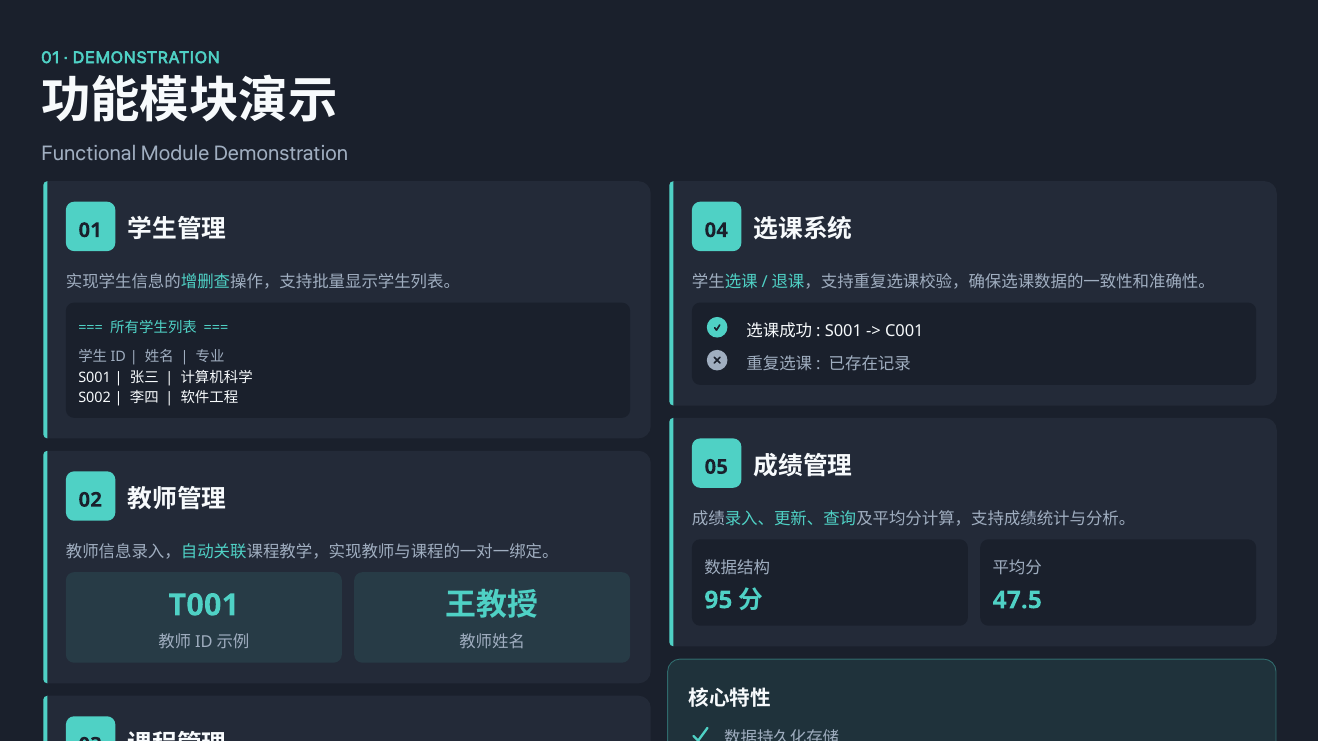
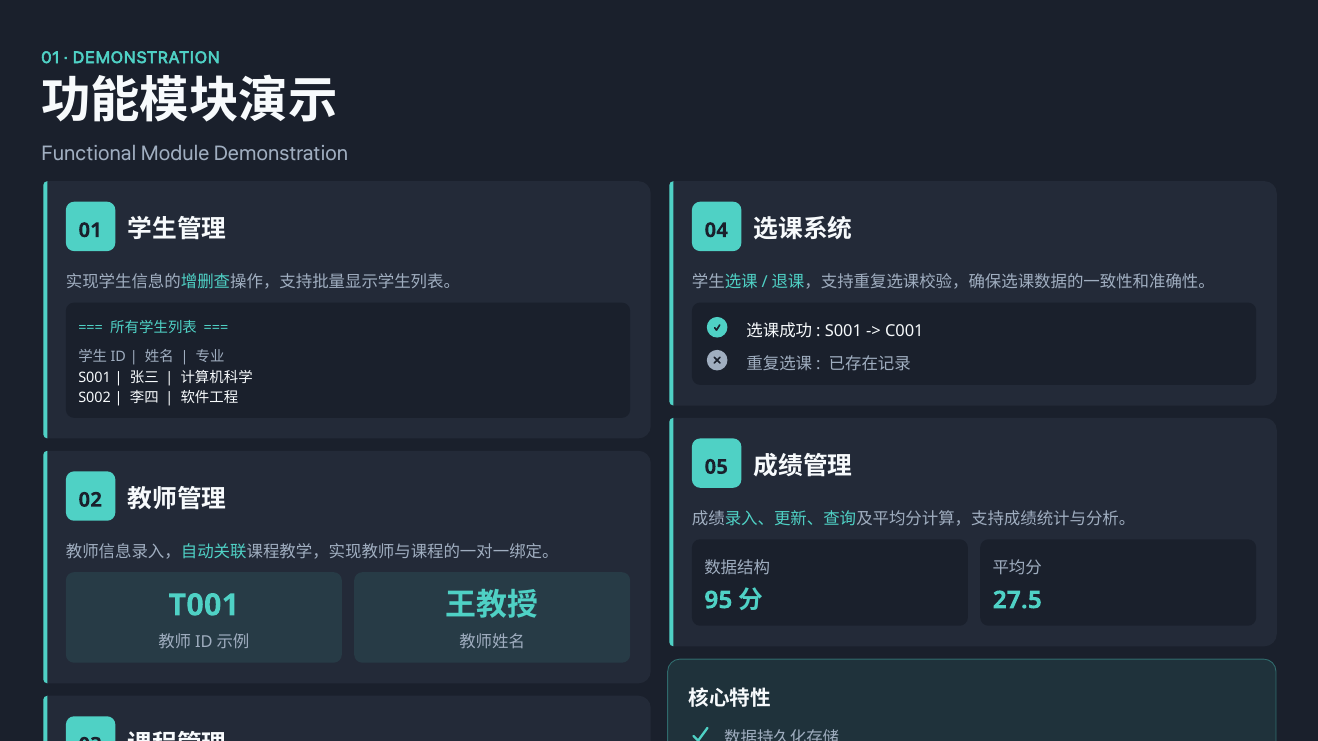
47.5: 47.5 -> 27.5
